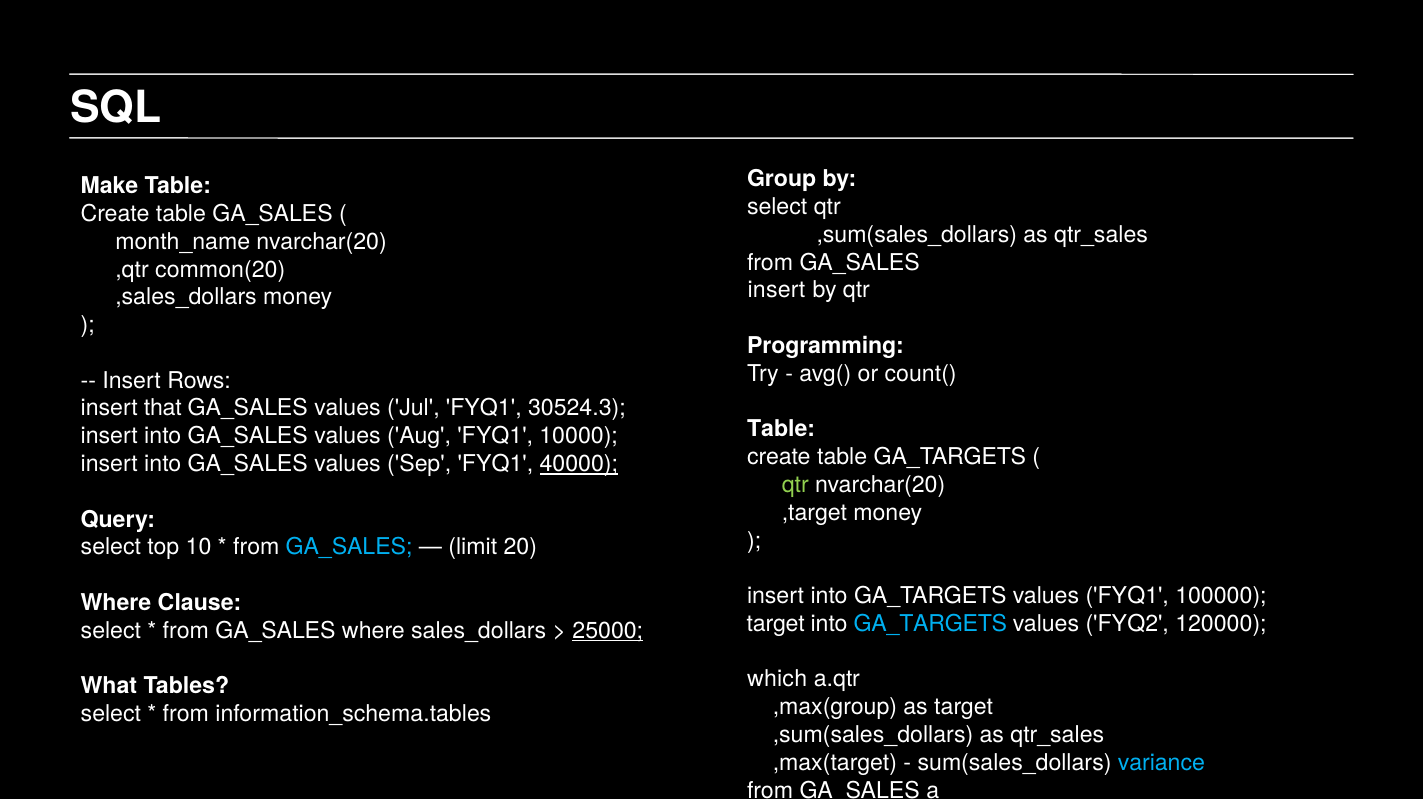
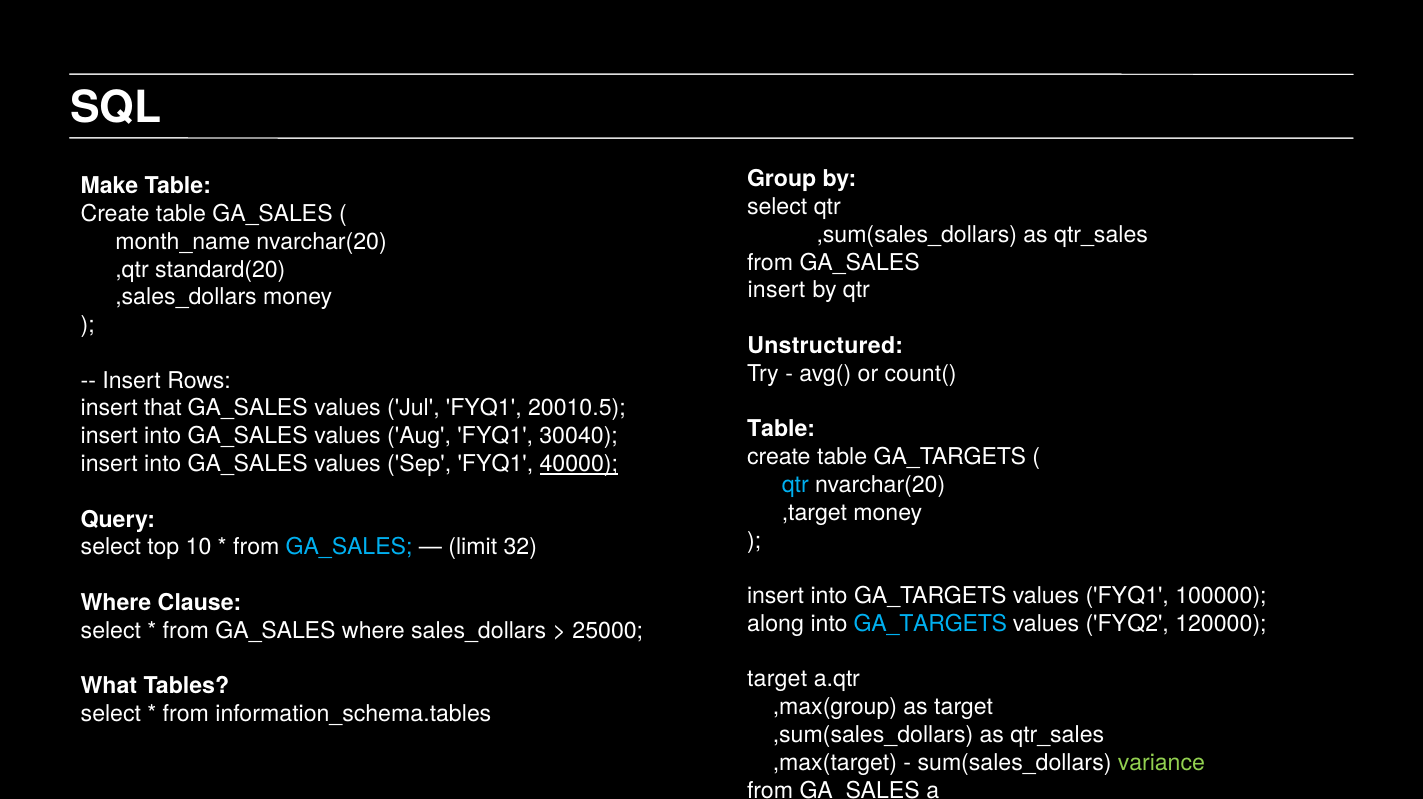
common(20: common(20 -> standard(20
Programming: Programming -> Unstructured
30524.3: 30524.3 -> 20010.5
10000: 10000 -> 30040
qtr at (795, 485) colour: light green -> light blue
20: 20 -> 32
target at (776, 624): target -> along
25000 underline: present -> none
which at (777, 679): which -> target
variance colour: light blue -> light green
